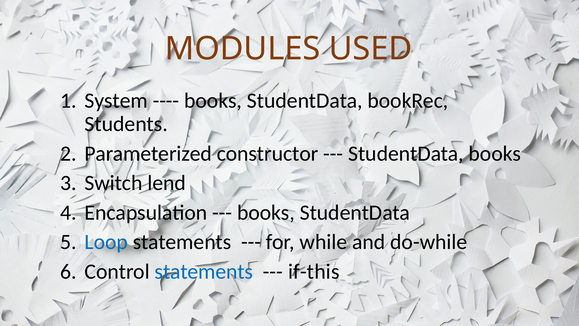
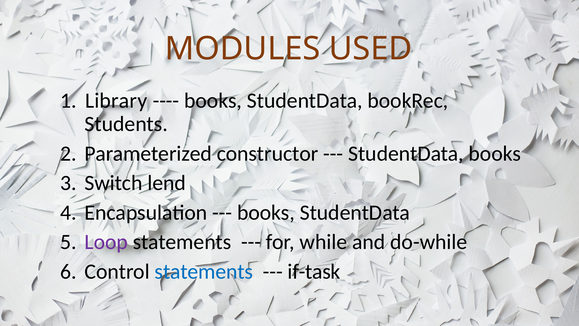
System: System -> Library
Loop colour: blue -> purple
if-this: if-this -> if-task
